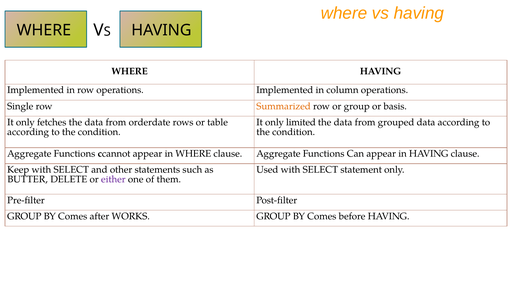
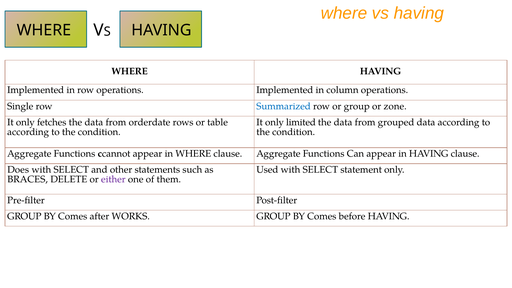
Summarized colour: orange -> blue
basis: basis -> zone
Keep: Keep -> Does
BUTTER: BUTTER -> BRACES
